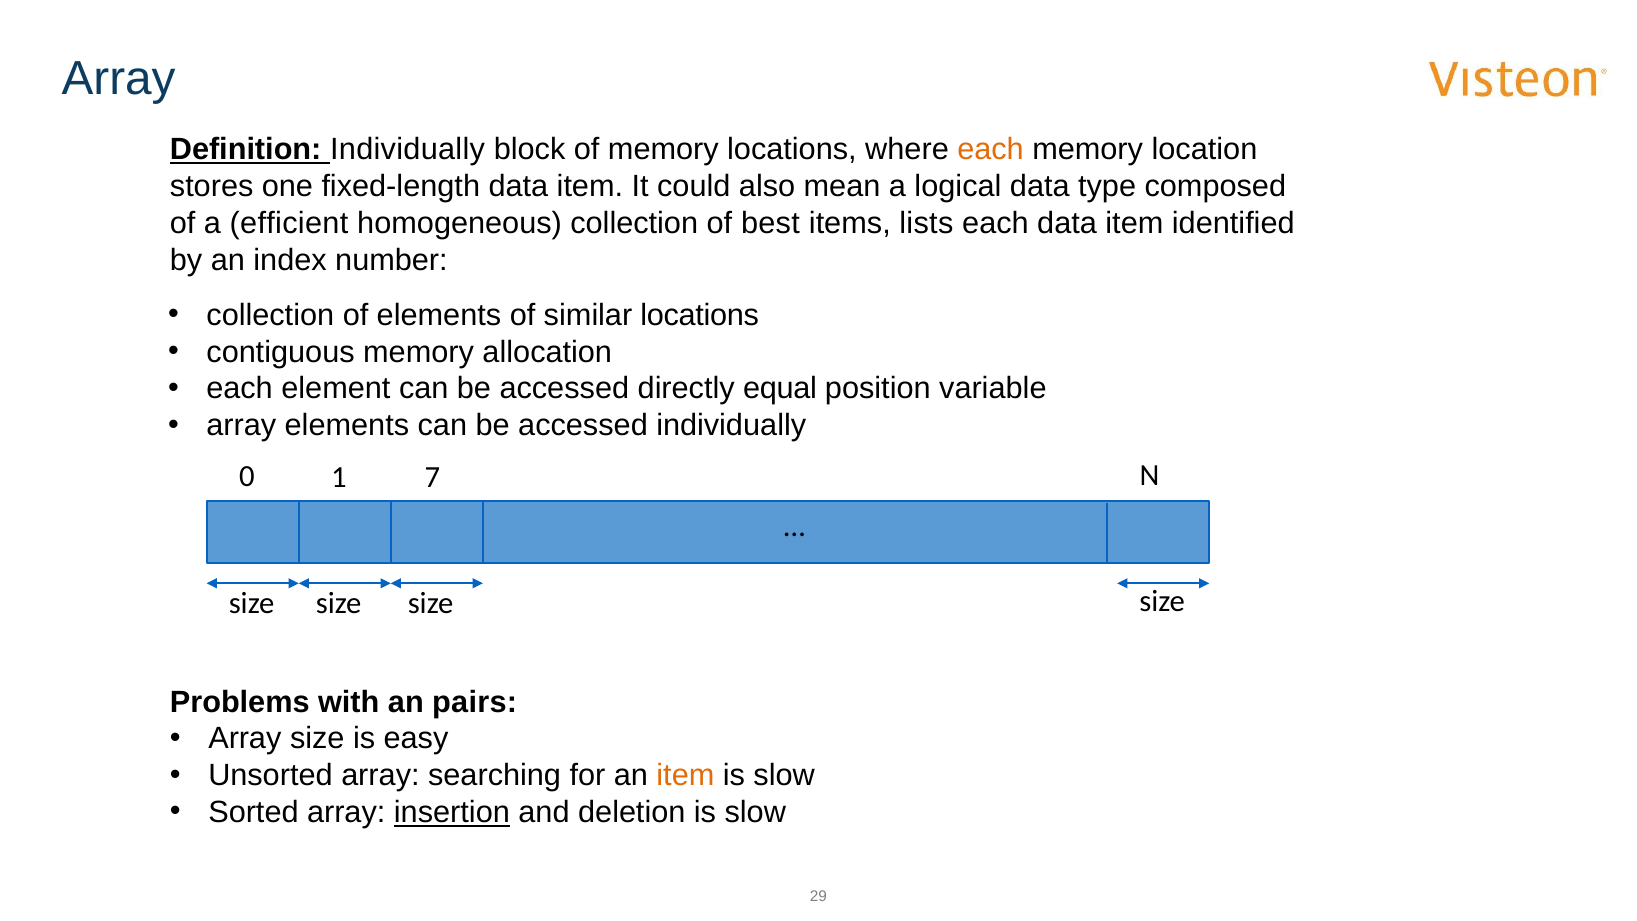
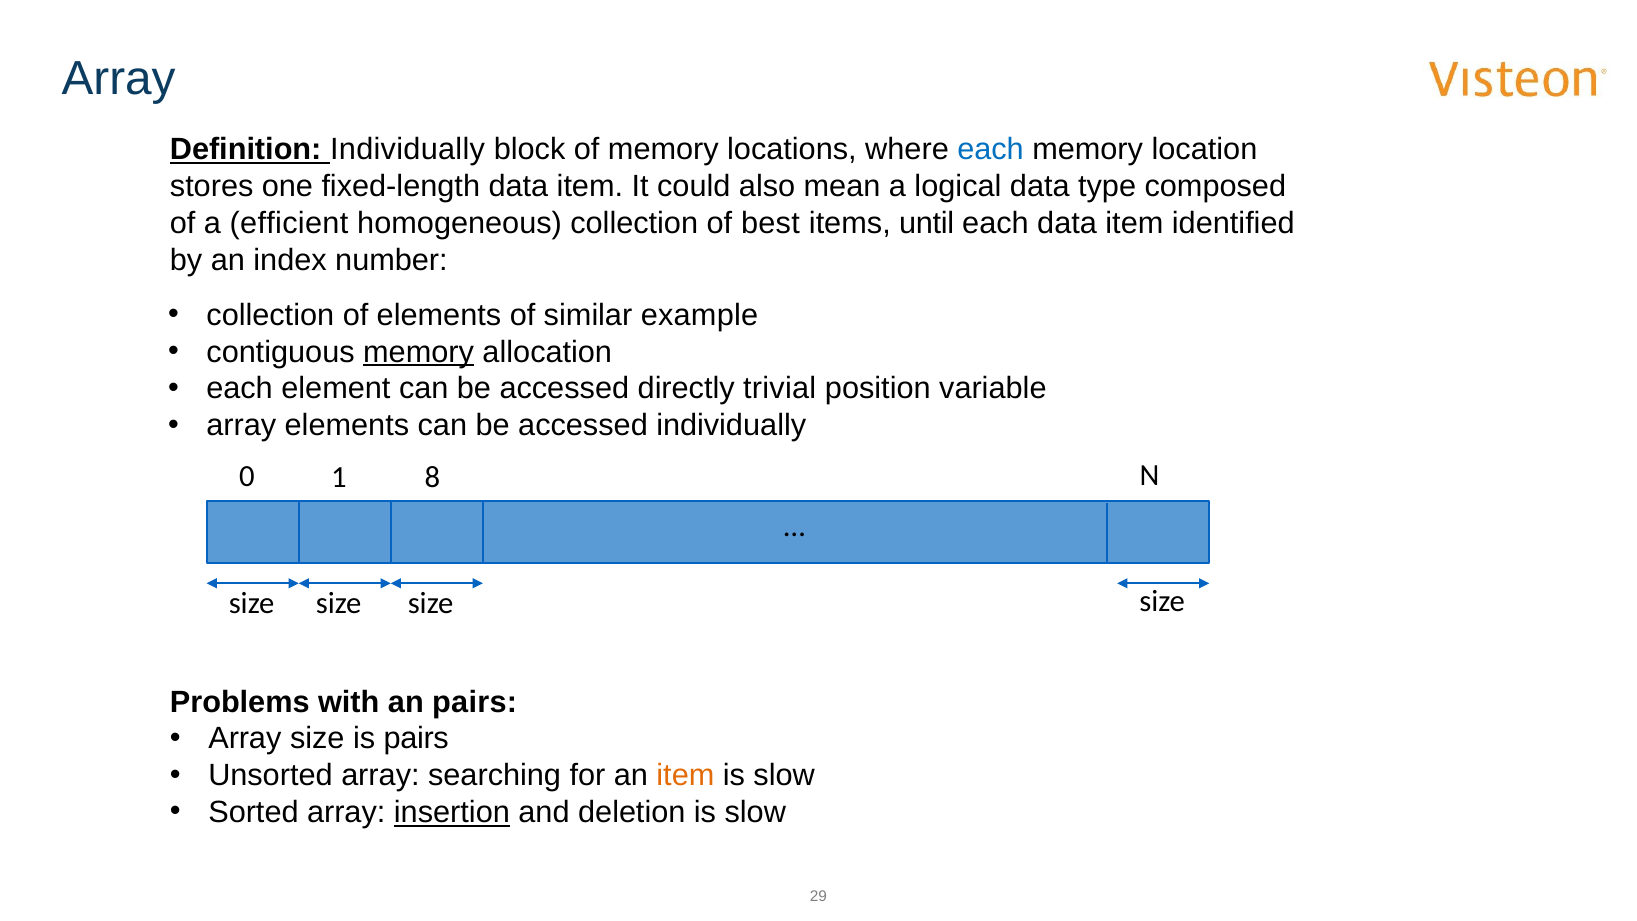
each at (991, 149) colour: orange -> blue
lists: lists -> until
similar locations: locations -> example
memory at (419, 352) underline: none -> present
equal: equal -> trivial
7: 7 -> 8
is easy: easy -> pairs
